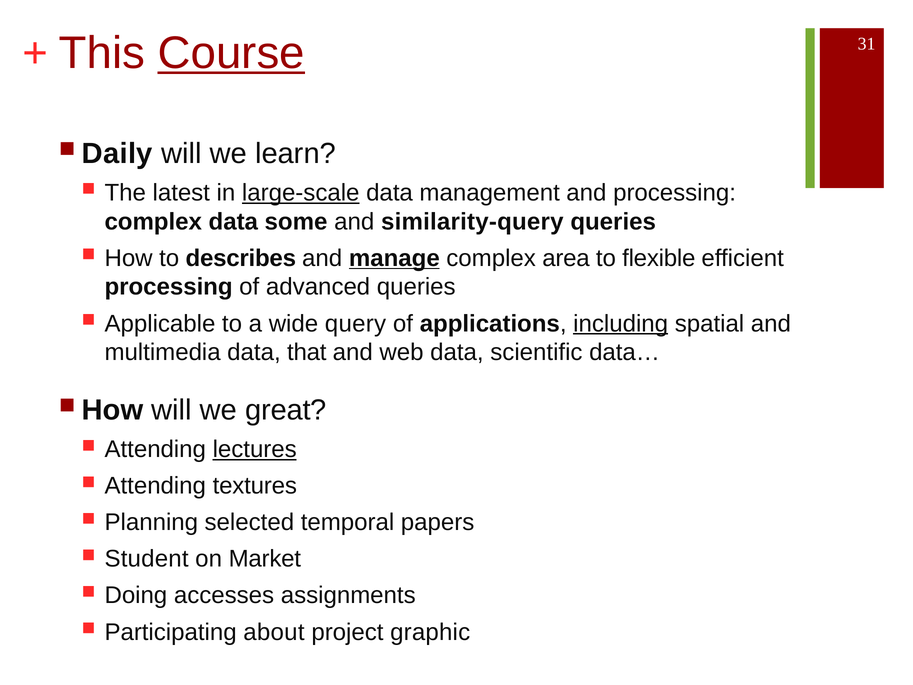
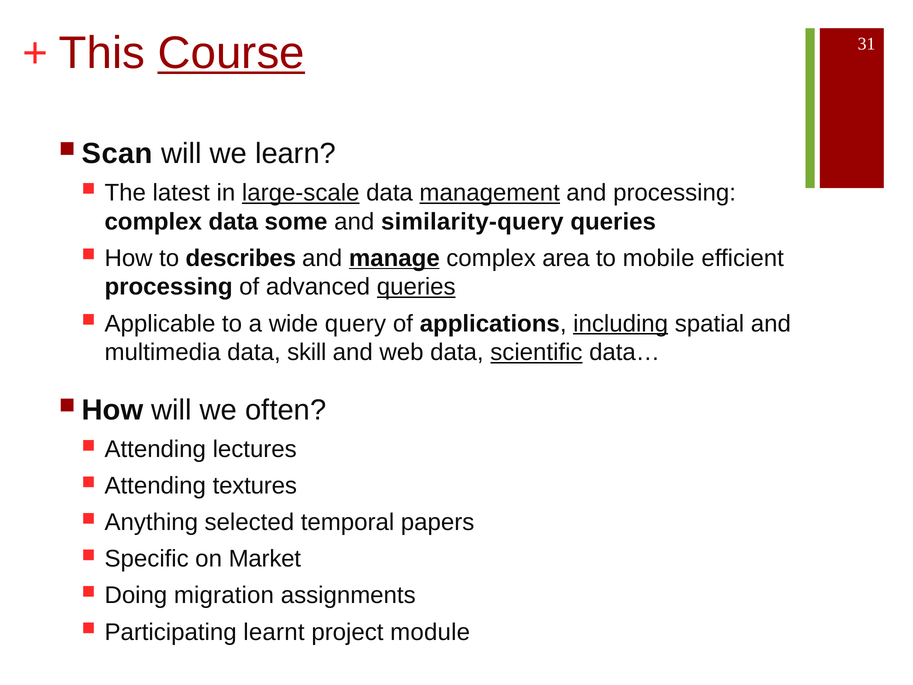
Daily: Daily -> Scan
management underline: none -> present
flexible: flexible -> mobile
queries at (416, 287) underline: none -> present
that: that -> skill
scientific underline: none -> present
great: great -> often
lectures underline: present -> none
Planning: Planning -> Anything
Student: Student -> Specific
accesses: accesses -> migration
about: about -> learnt
graphic: graphic -> module
